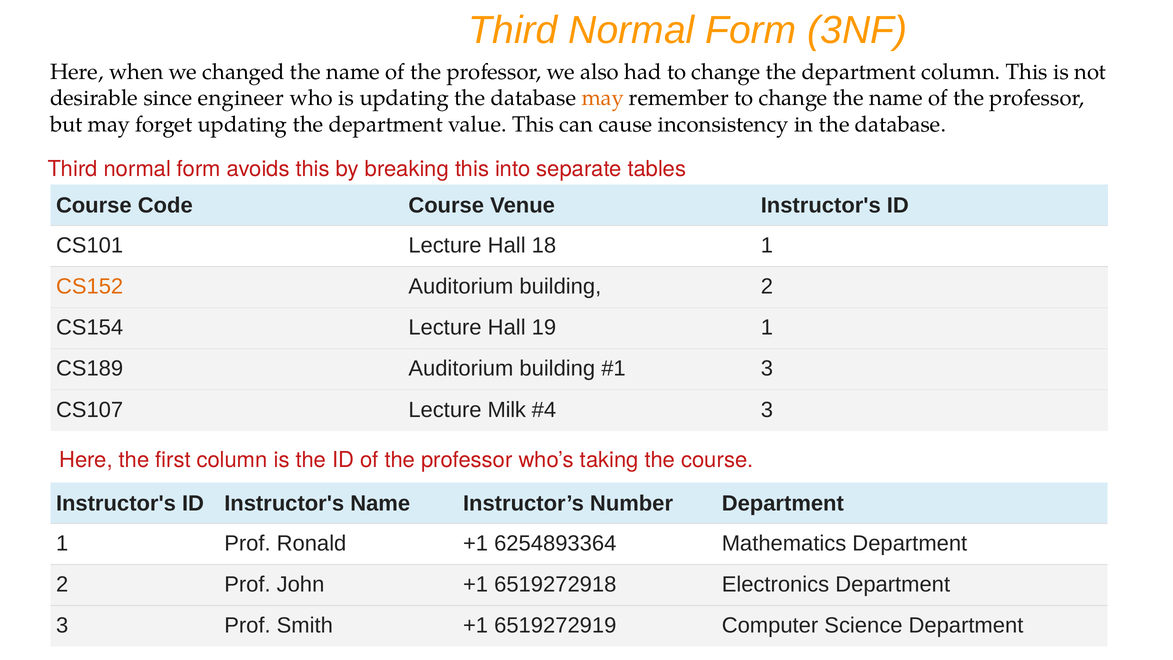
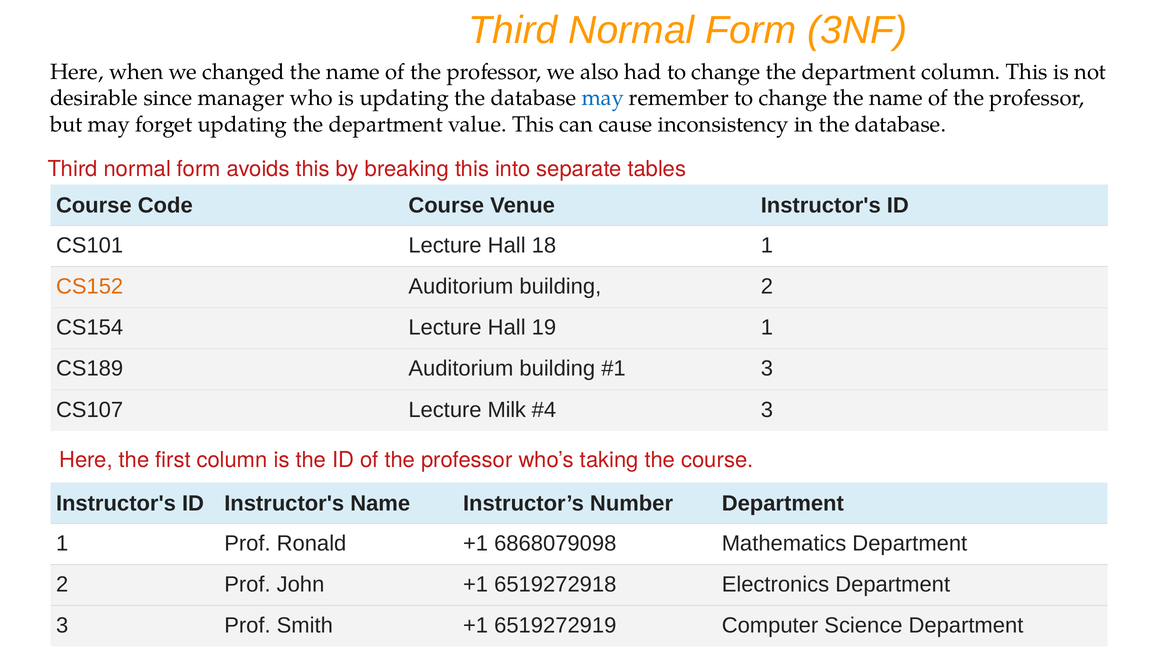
engineer: engineer -> manager
may at (603, 98) colour: orange -> blue
6254893364: 6254893364 -> 6868079098
